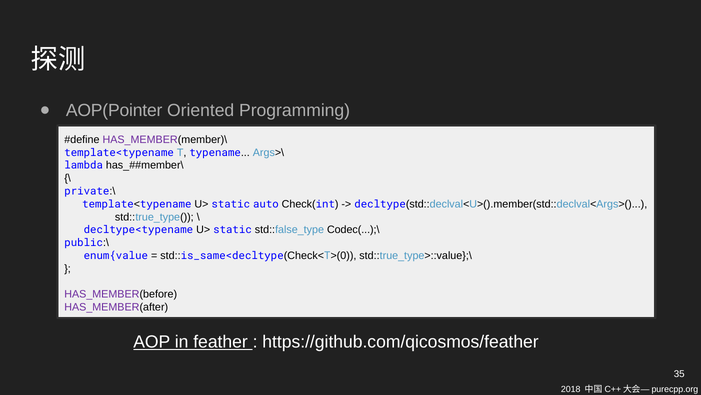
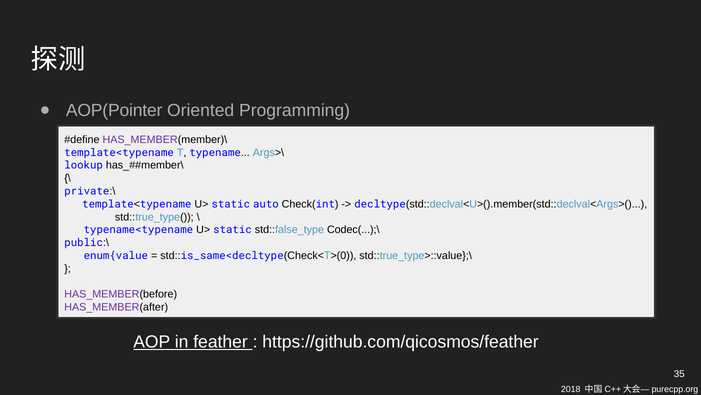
lambda: lambda -> lookup
decltype<typename: decltype<typename -> typename<typename
